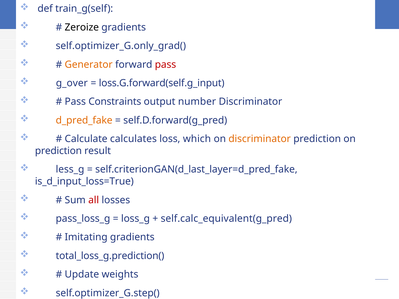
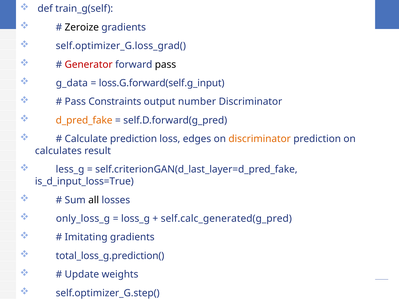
self.optimizer_G.only_grad(: self.optimizer_G.only_grad( -> self.optimizer_G.loss_grad(
Generator colour: orange -> red
pass at (165, 65) colour: red -> black
g_over: g_over -> g_data
Calculate calculates: calculates -> prediction
which: which -> edges
prediction at (58, 151): prediction -> calculates
all colour: red -> black
pass_loss_g: pass_loss_g -> only_loss_g
self.calc_equivalent(g_pred: self.calc_equivalent(g_pred -> self.calc_generated(g_pred
